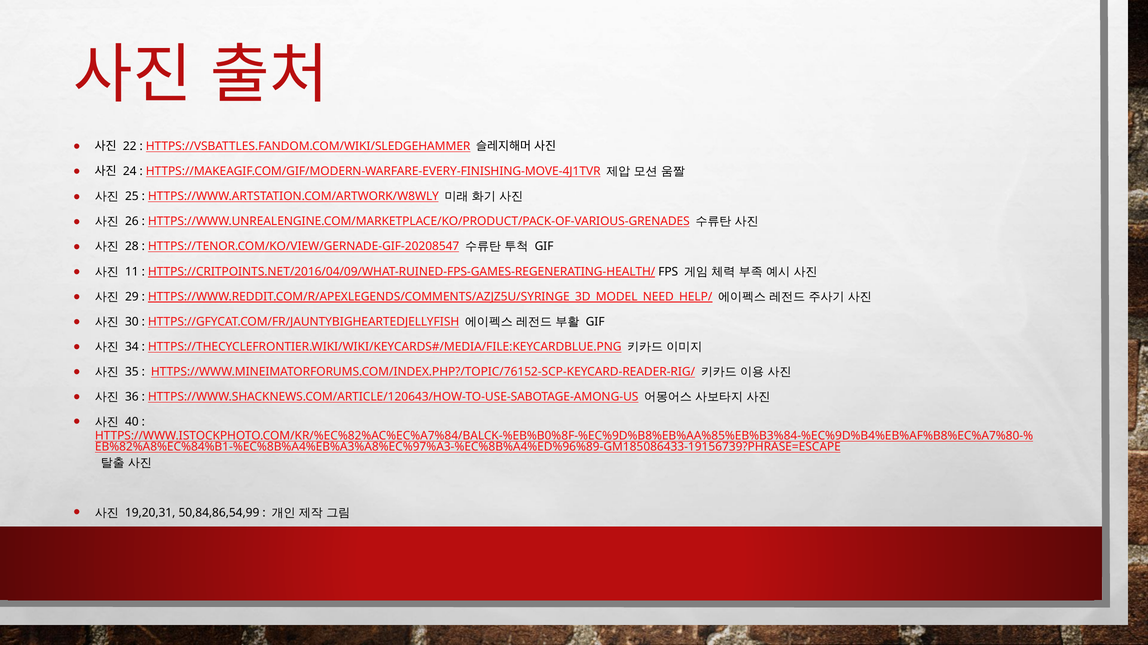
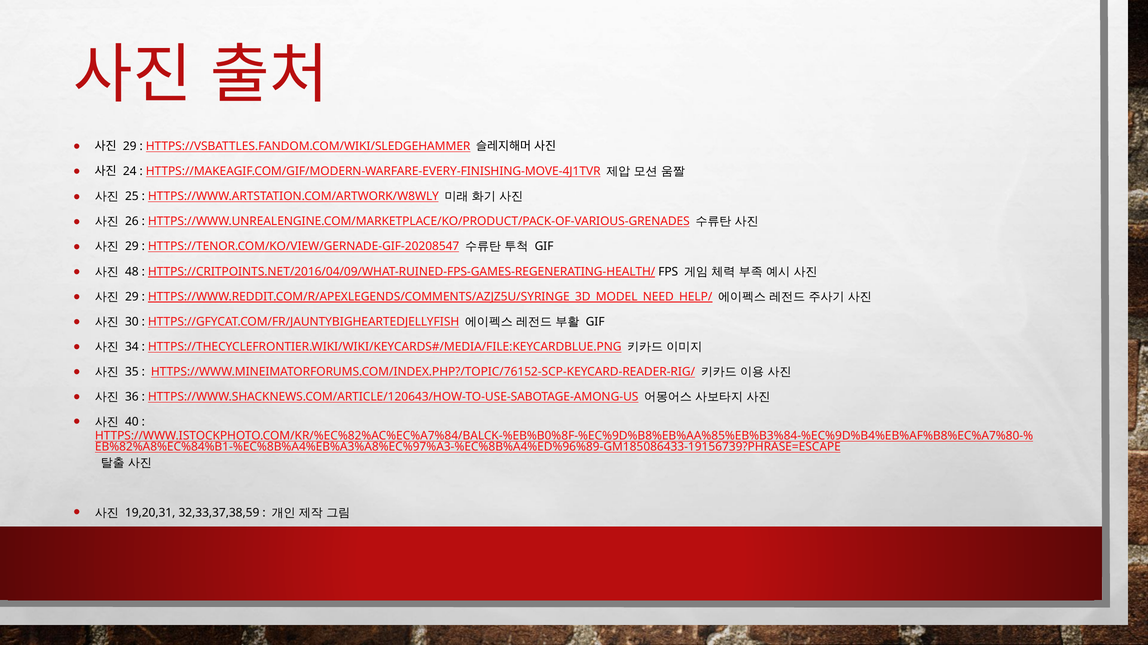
22 at (130, 146): 22 -> 29
28 at (132, 247): 28 -> 29
11: 11 -> 48
50,84,86,54,99: 50,84,86,54,99 -> 32,33,37,38,59
